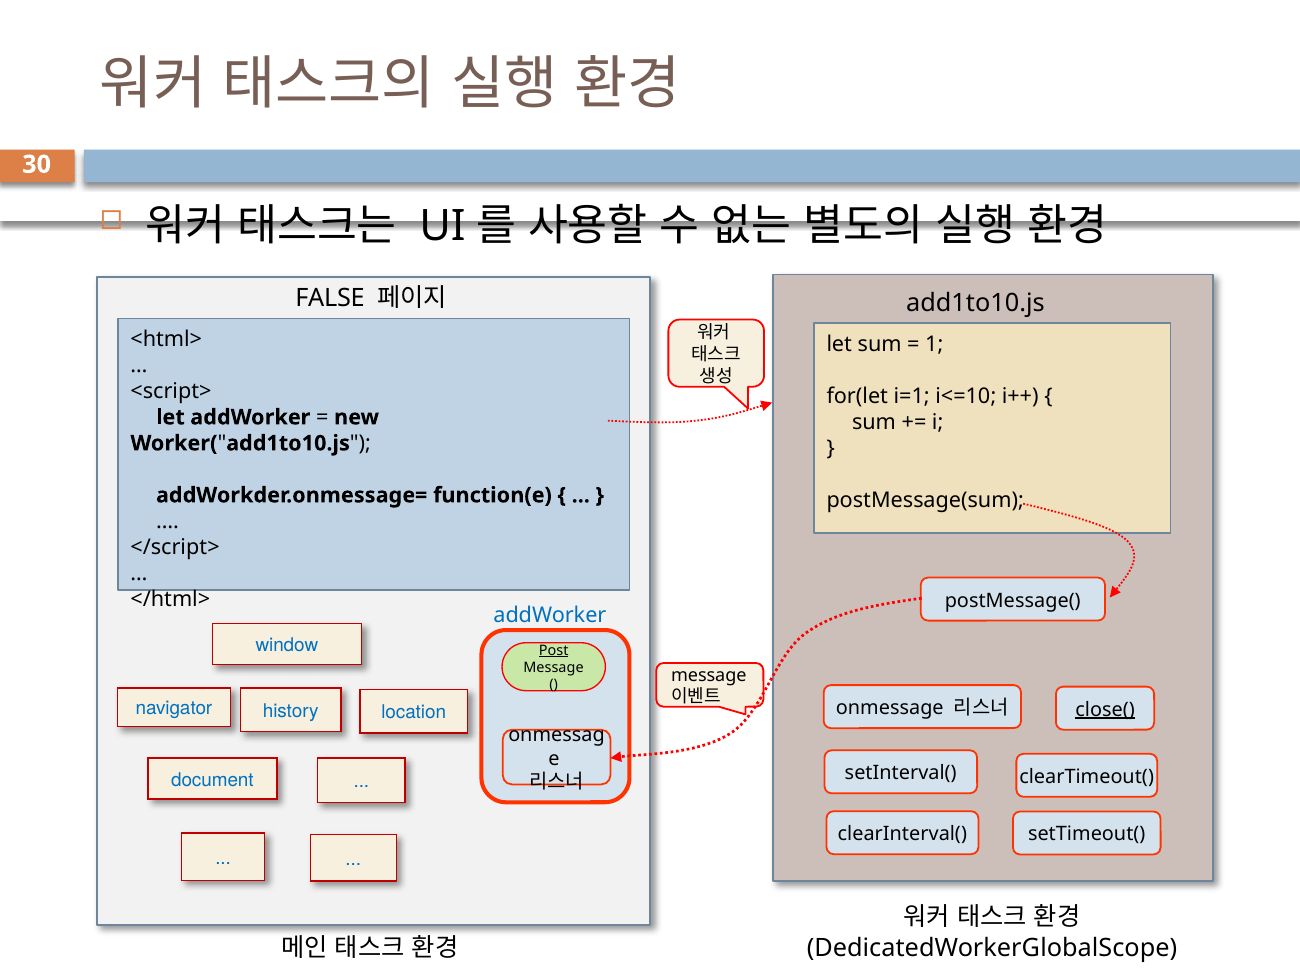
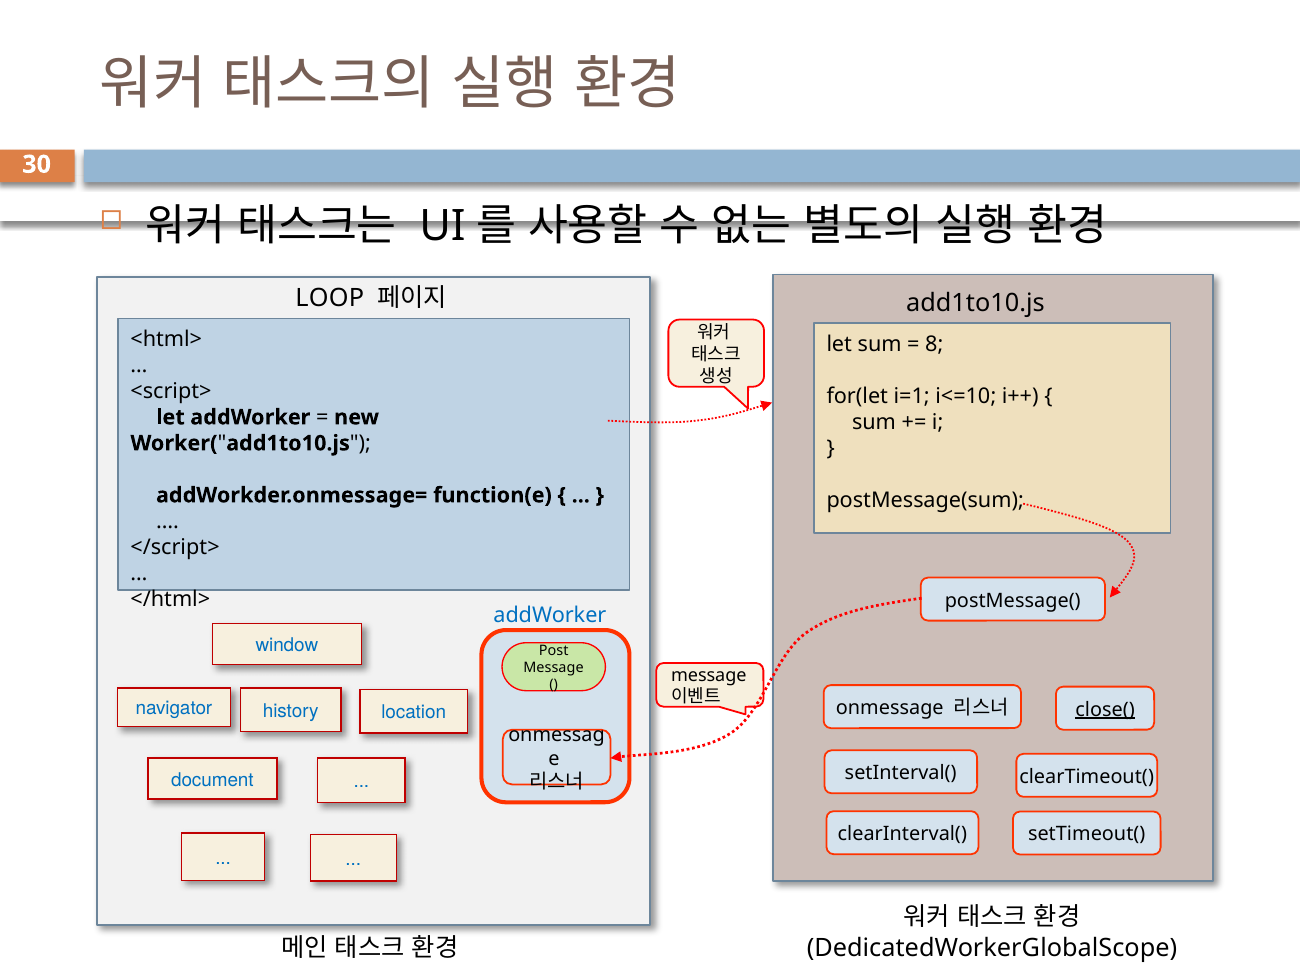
FALSE: FALSE -> LOOP
1: 1 -> 8
Post underline: present -> none
